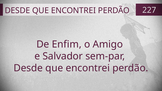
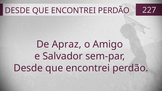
Enfim: Enfim -> Apraz
